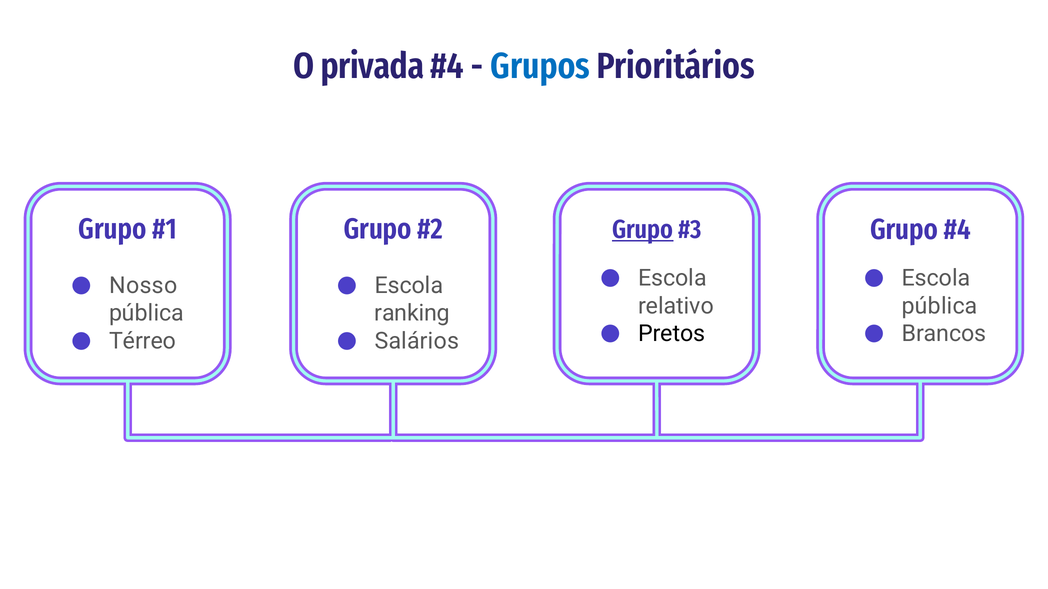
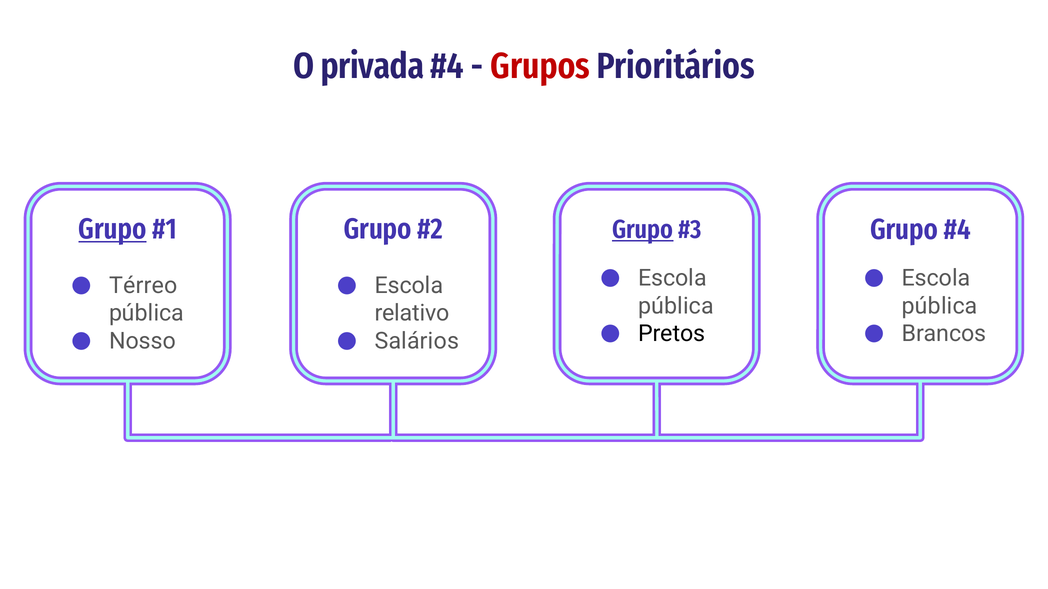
Grupos colour: blue -> red
Grupo at (113, 229) underline: none -> present
Nosso: Nosso -> Térreo
relativo at (676, 306): relativo -> pública
ranking: ranking -> relativo
Térreo: Térreo -> Nosso
